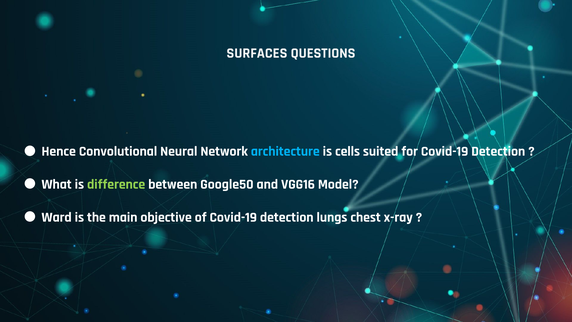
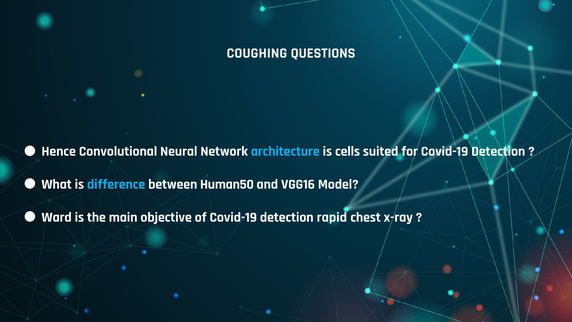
SURFACES: SURFACES -> COUGHING
difference colour: light green -> light blue
Google50: Google50 -> Human50
lungs: lungs -> rapid
